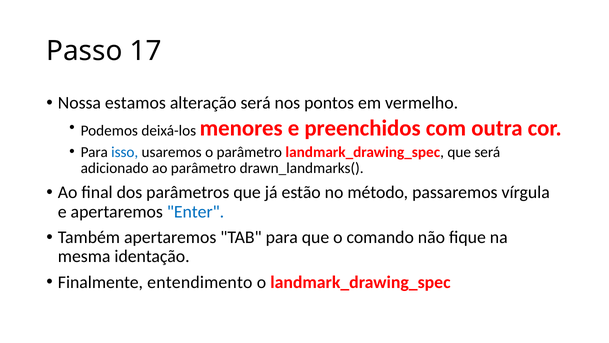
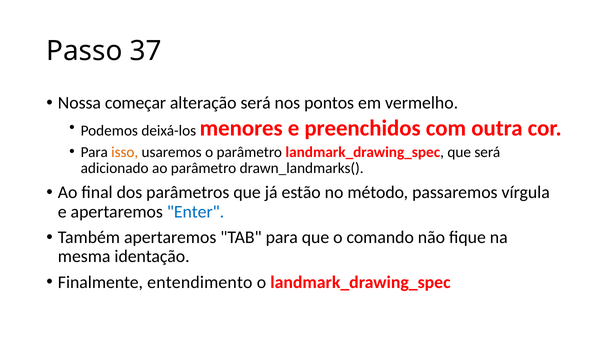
17: 17 -> 37
estamos: estamos -> começar
isso colour: blue -> orange
